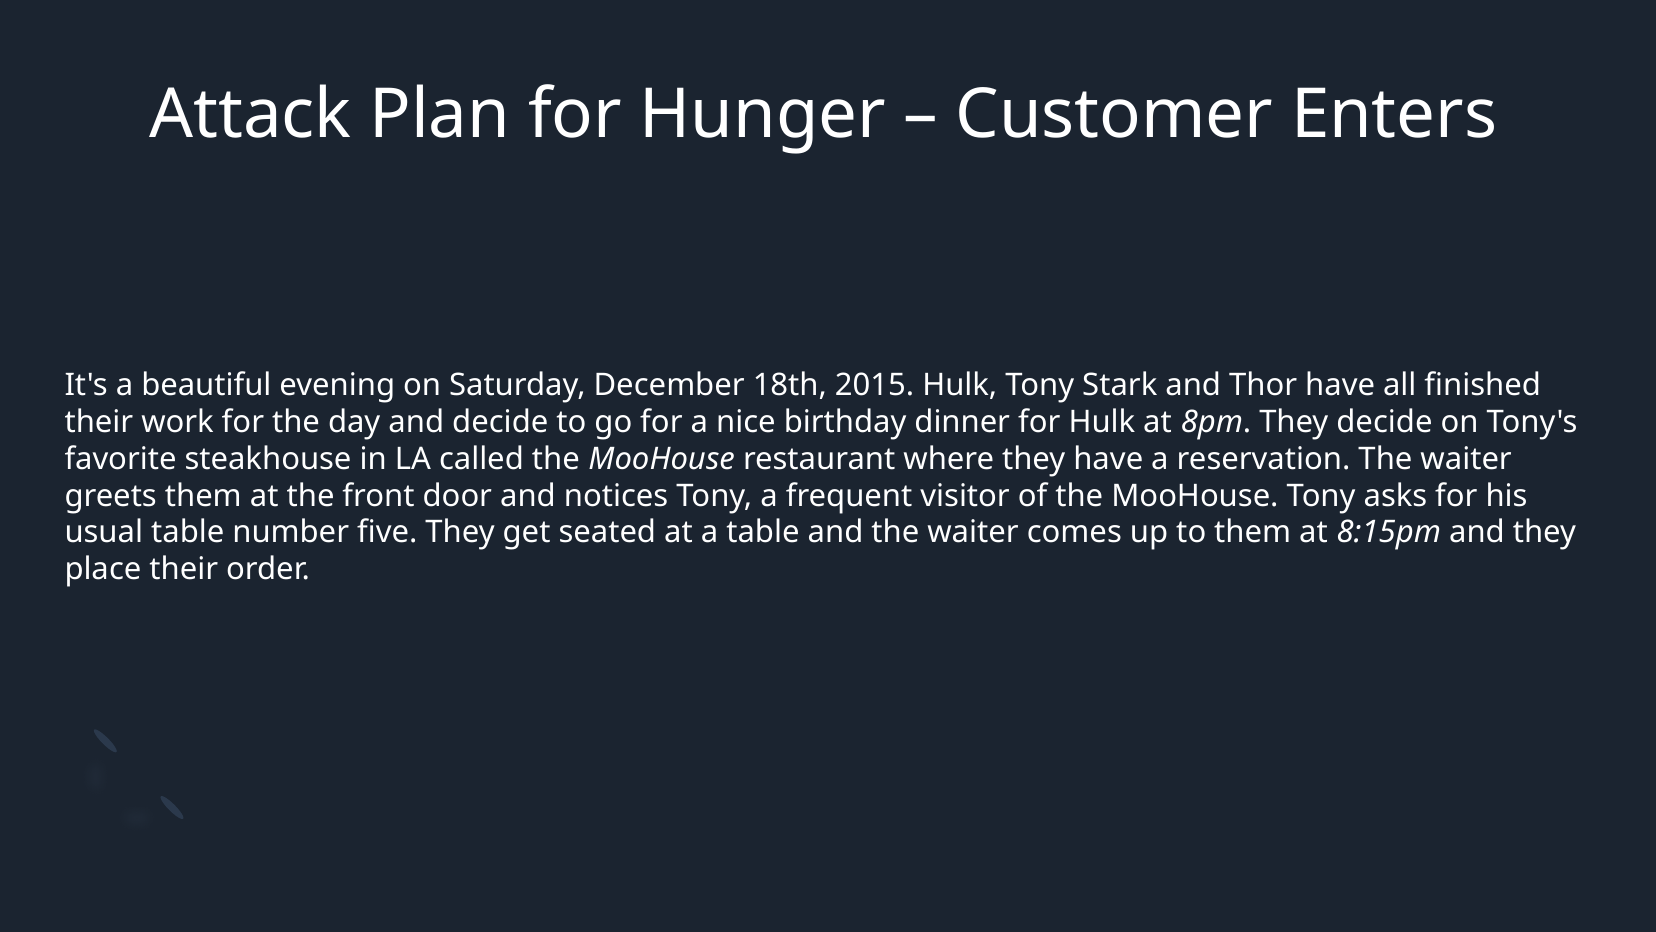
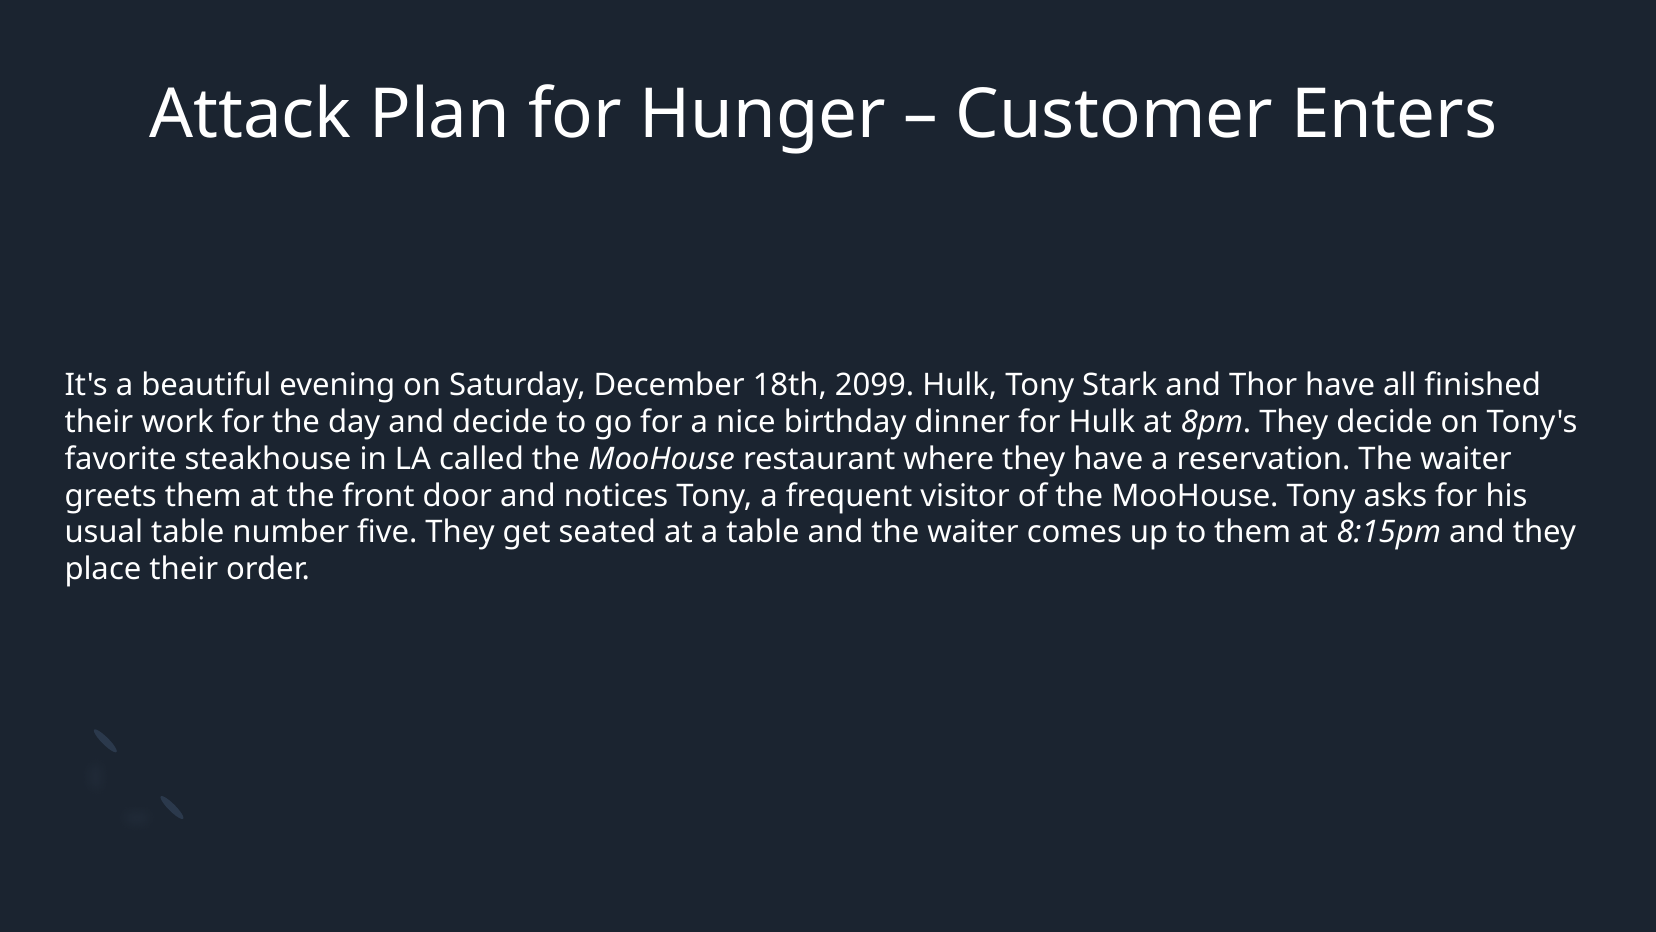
2015: 2015 -> 2099
